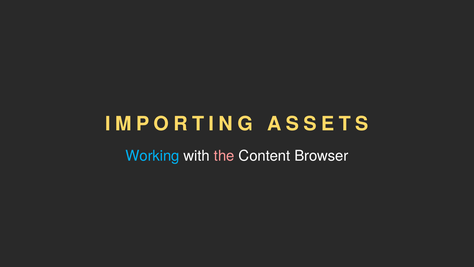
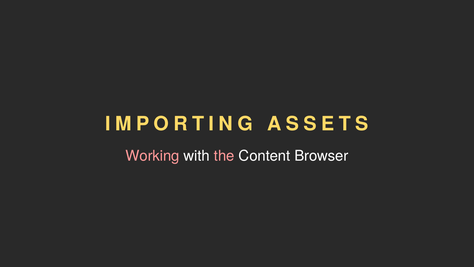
Working colour: light blue -> pink
